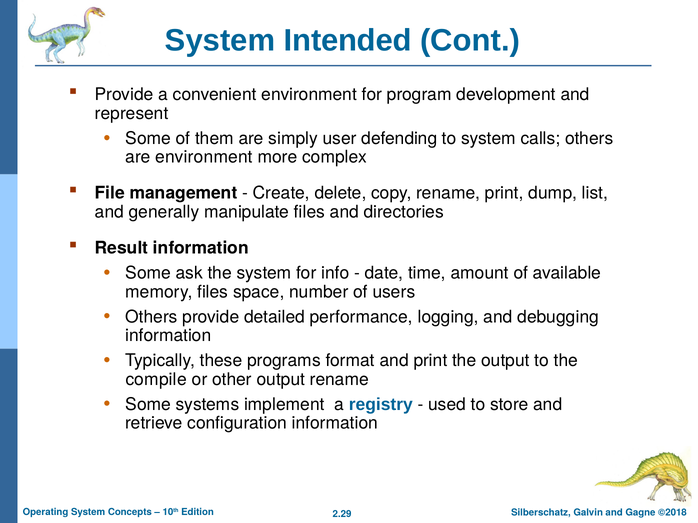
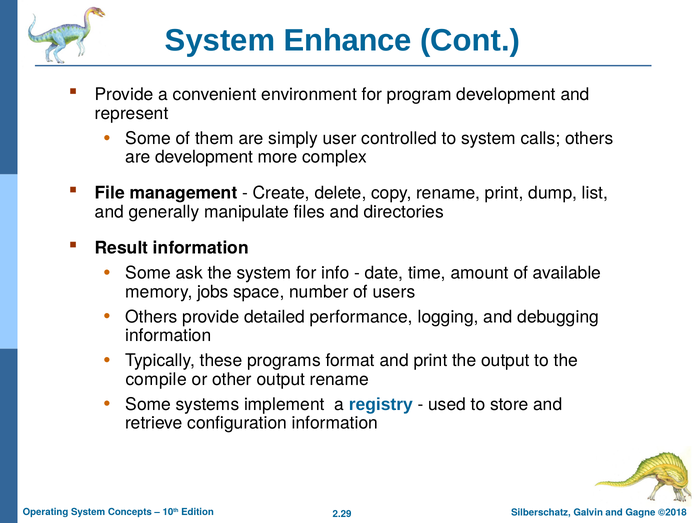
Intended: Intended -> Enhance
defending: defending -> controlled
are environment: environment -> development
memory files: files -> jobs
